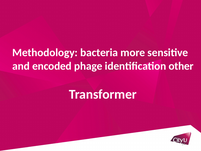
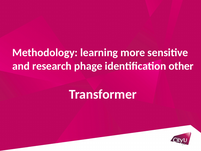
bacteria: bacteria -> learning
encoded: encoded -> research
